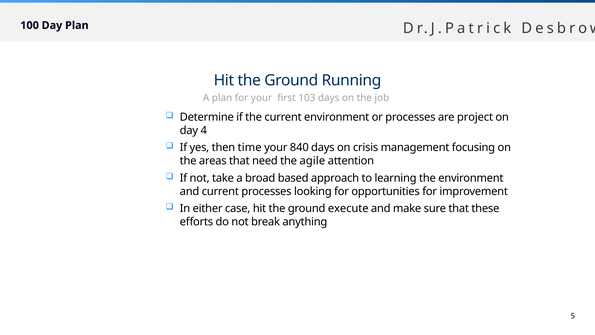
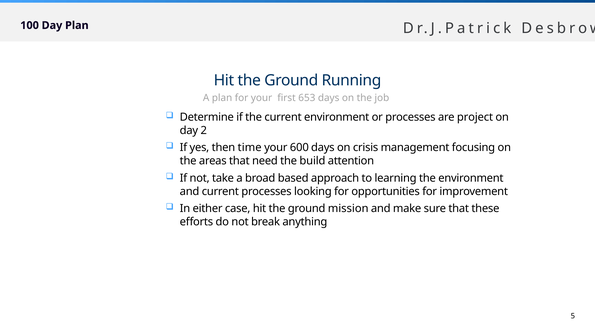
103: 103 -> 653
4: 4 -> 2
840: 840 -> 600
agile: agile -> build
execute: execute -> mission
